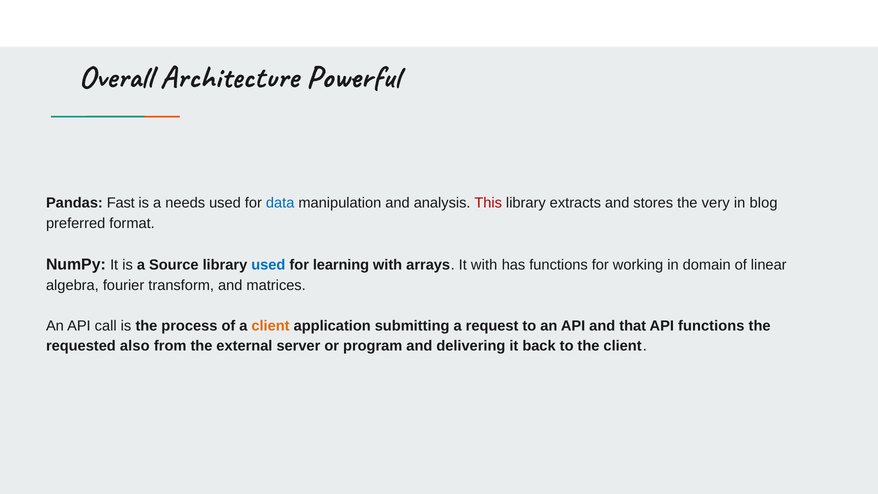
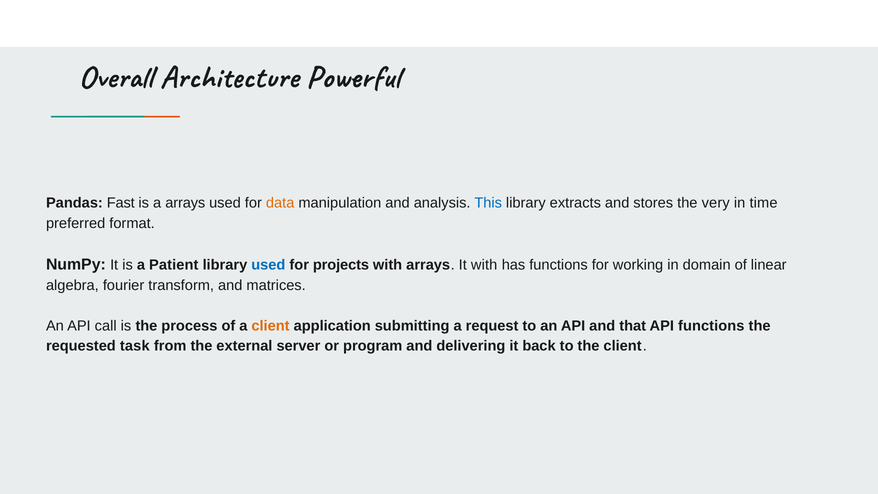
a needs: needs -> arrays
data colour: blue -> orange
This colour: red -> blue
blog: blog -> time
Source: Source -> Patient
learning: learning -> projects
also: also -> task
